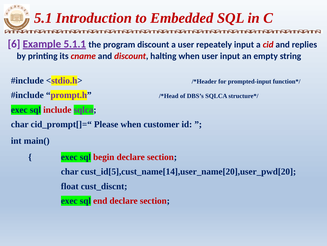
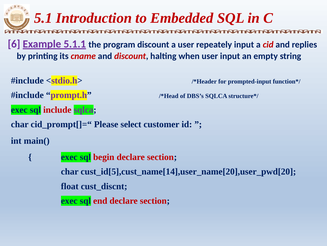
Please when: when -> select
